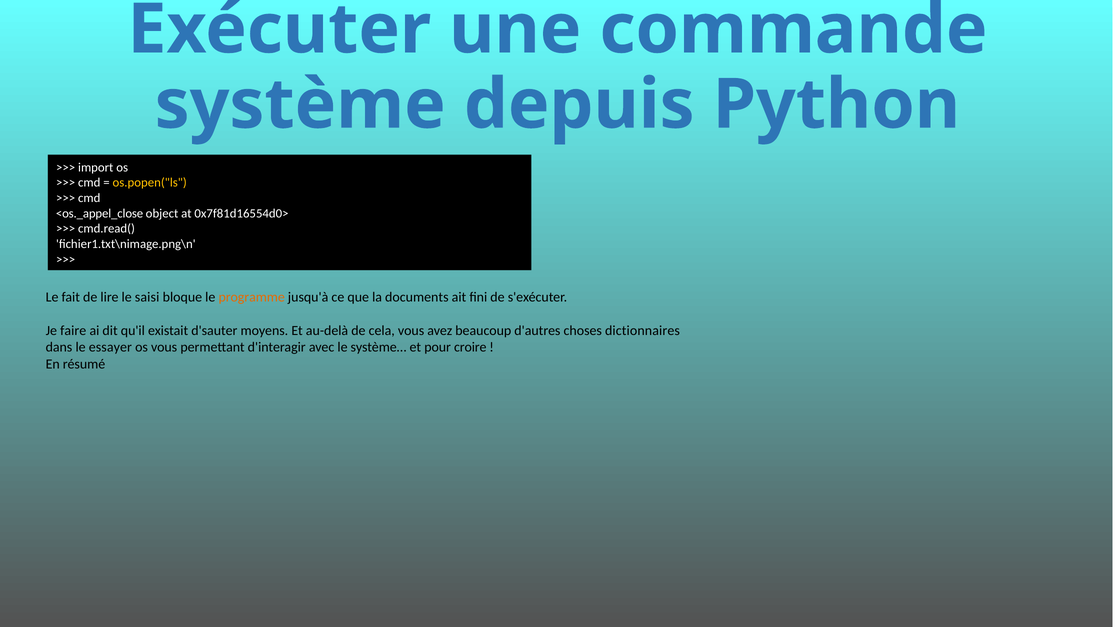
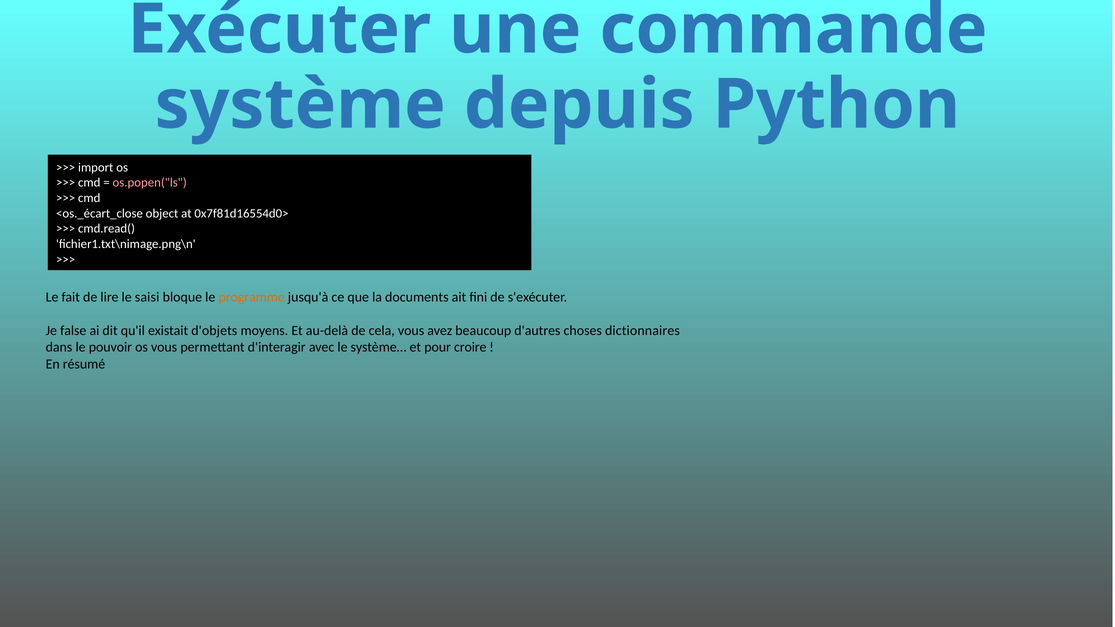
os.popen("ls colour: yellow -> pink
<os._appel_close: <os._appel_close -> <os._écart_close
faire: faire -> false
d'sauter: d'sauter -> d'objets
essayer: essayer -> pouvoir
